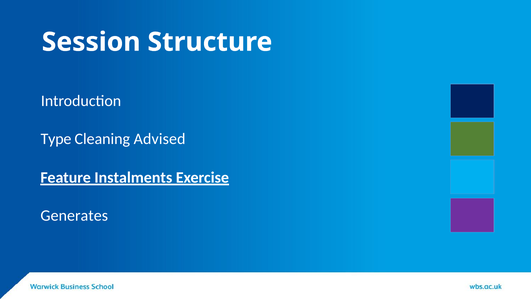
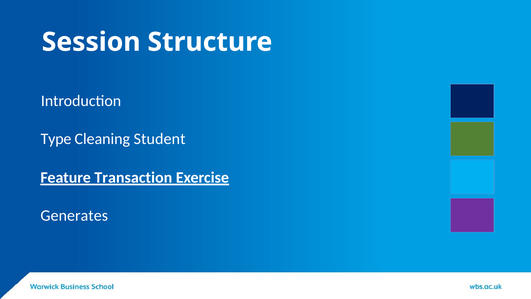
Advised: Advised -> Student
Instalments: Instalments -> Transaction
